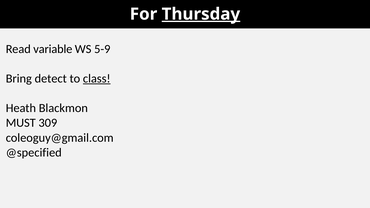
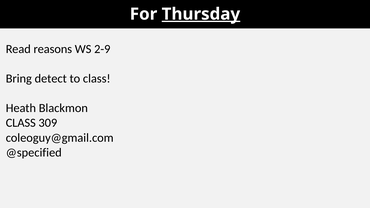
variable: variable -> reasons
5-9: 5-9 -> 2-9
class at (97, 79) underline: present -> none
MUST at (21, 123): MUST -> CLASS
